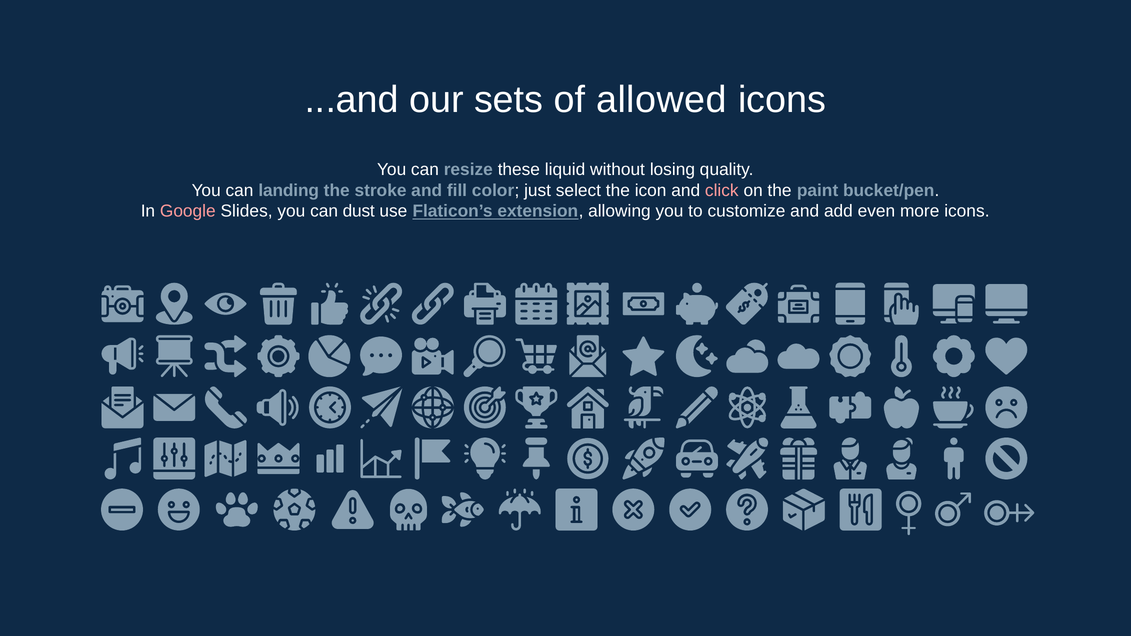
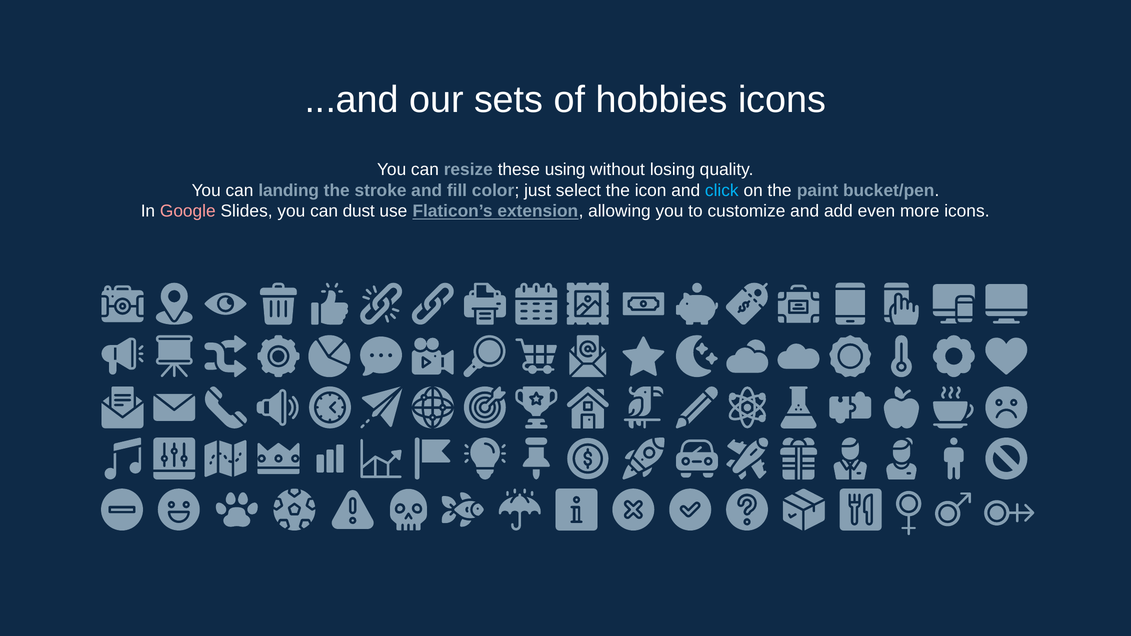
allowed: allowed -> hobbies
liquid: liquid -> using
click colour: pink -> light blue
